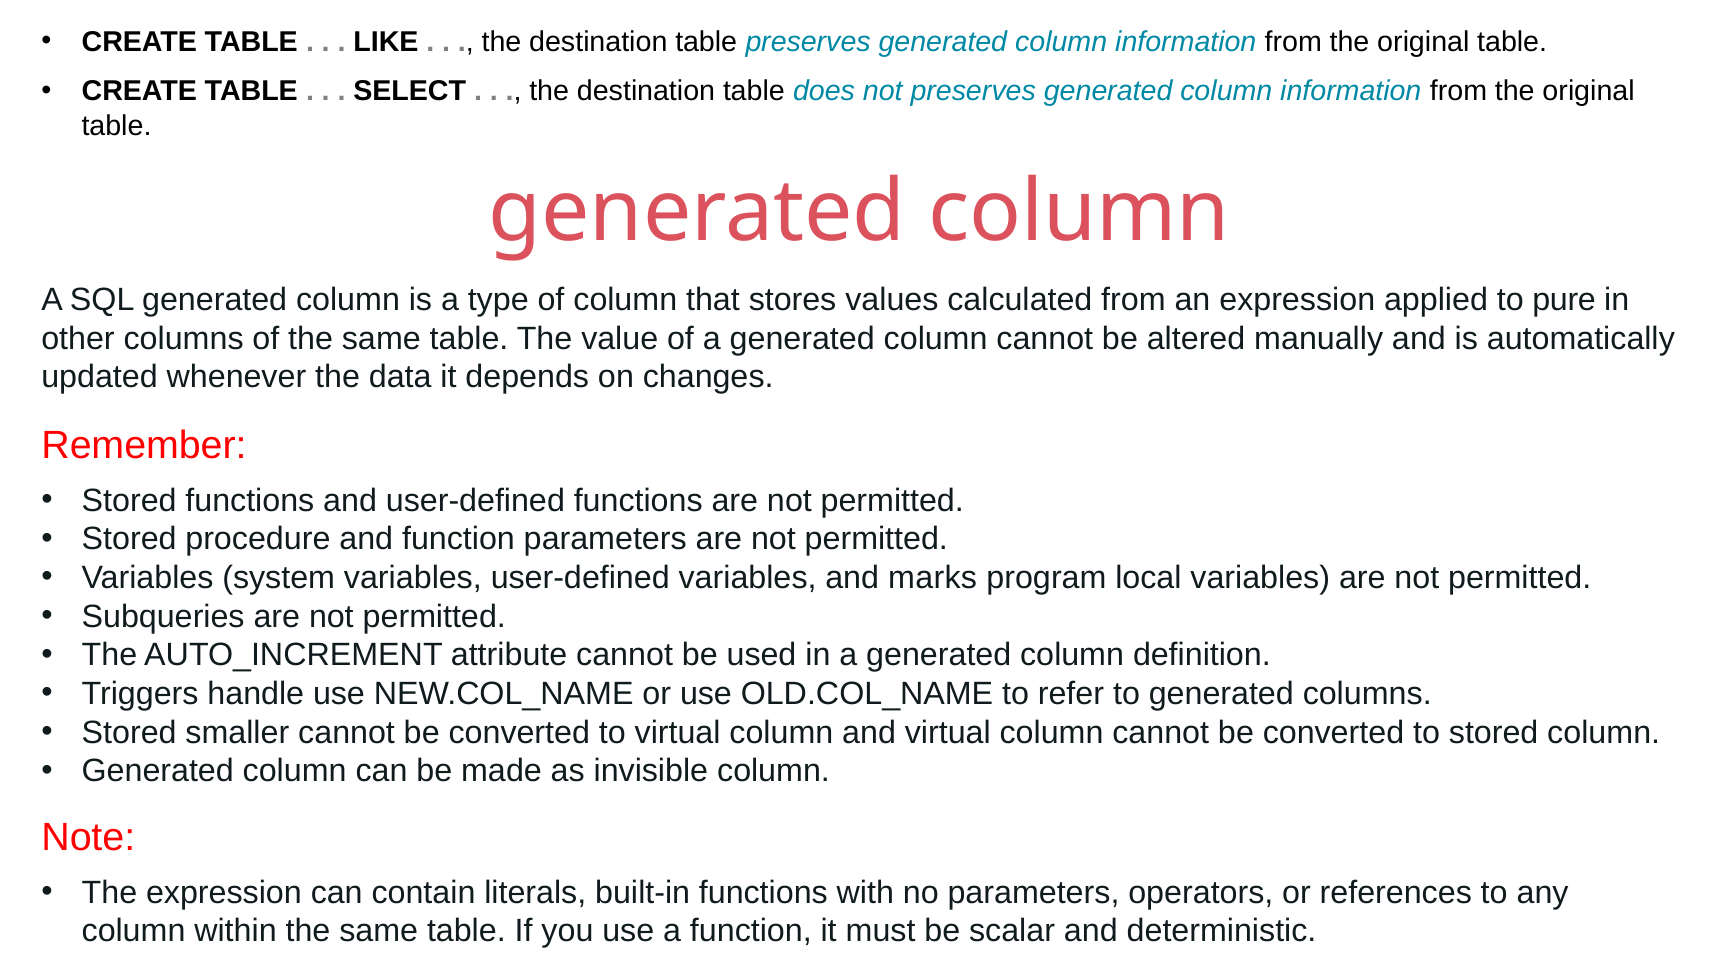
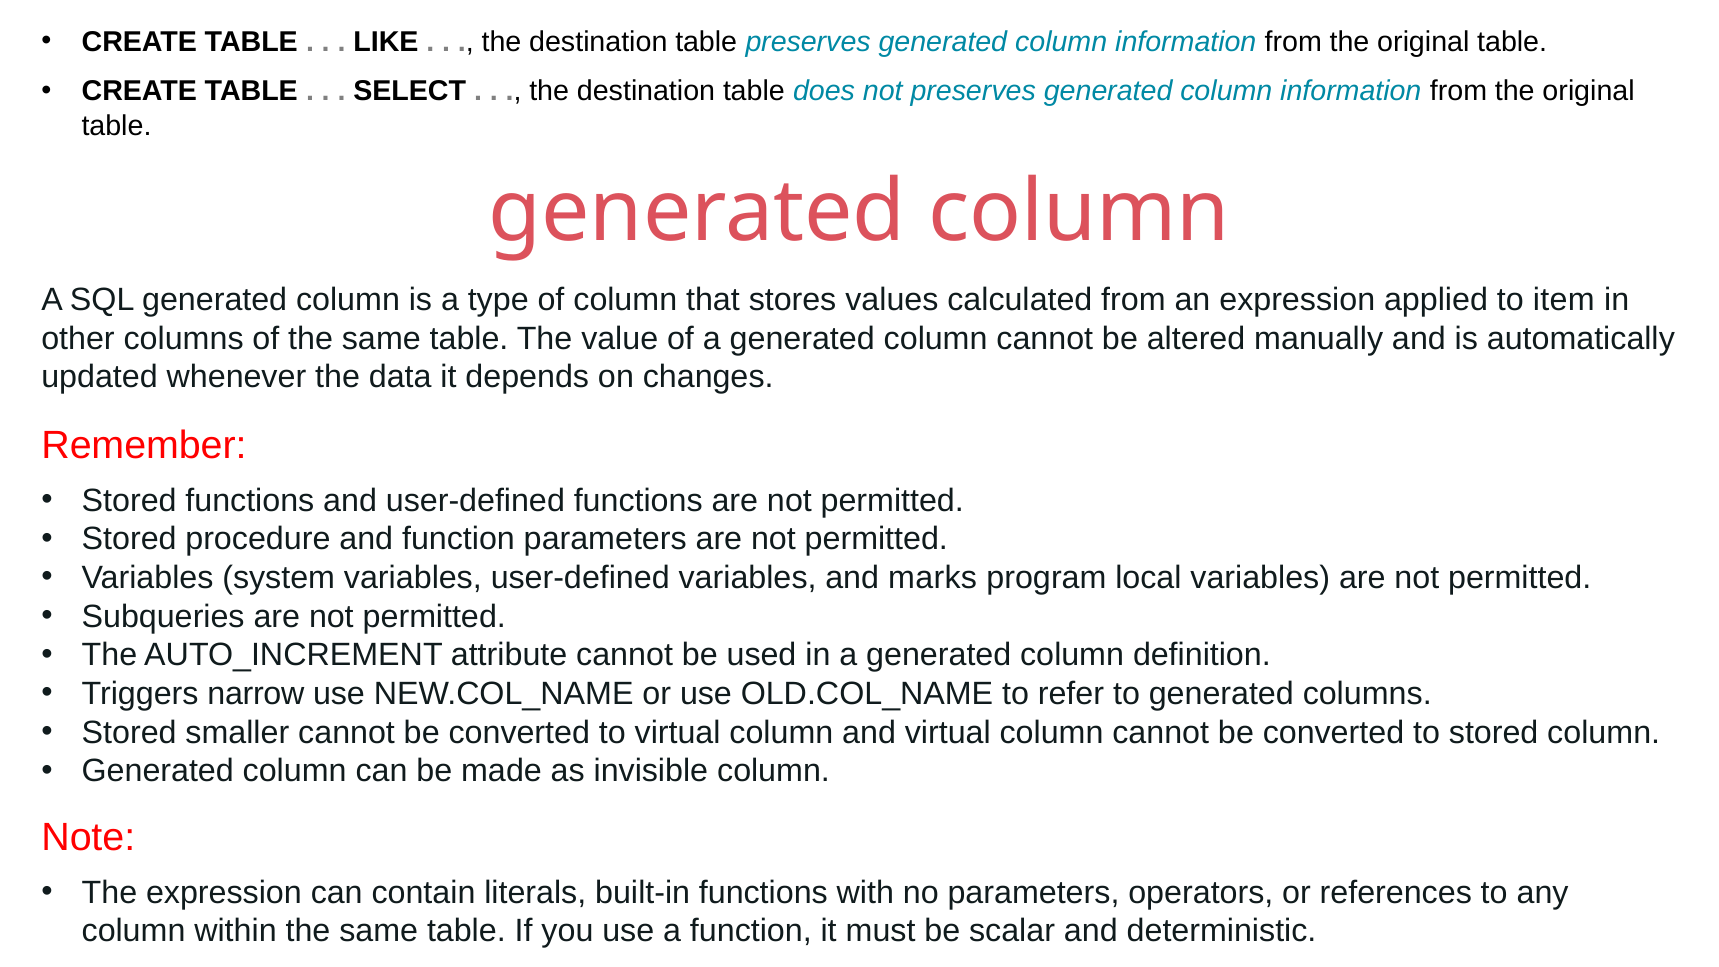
pure: pure -> item
handle: handle -> narrow
